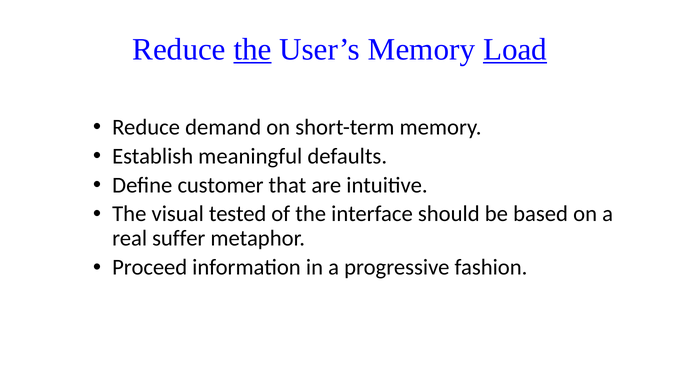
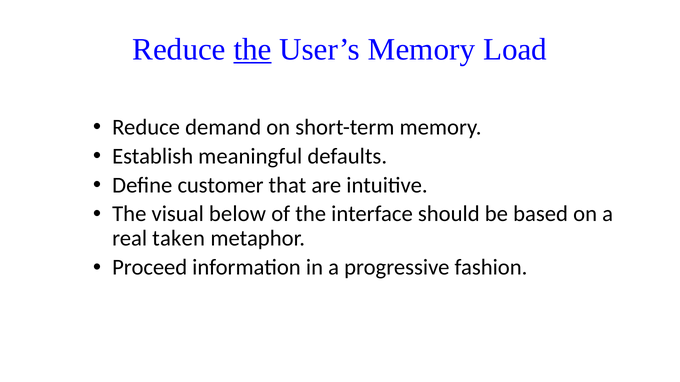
Load underline: present -> none
tested: tested -> below
suffer: suffer -> taken
